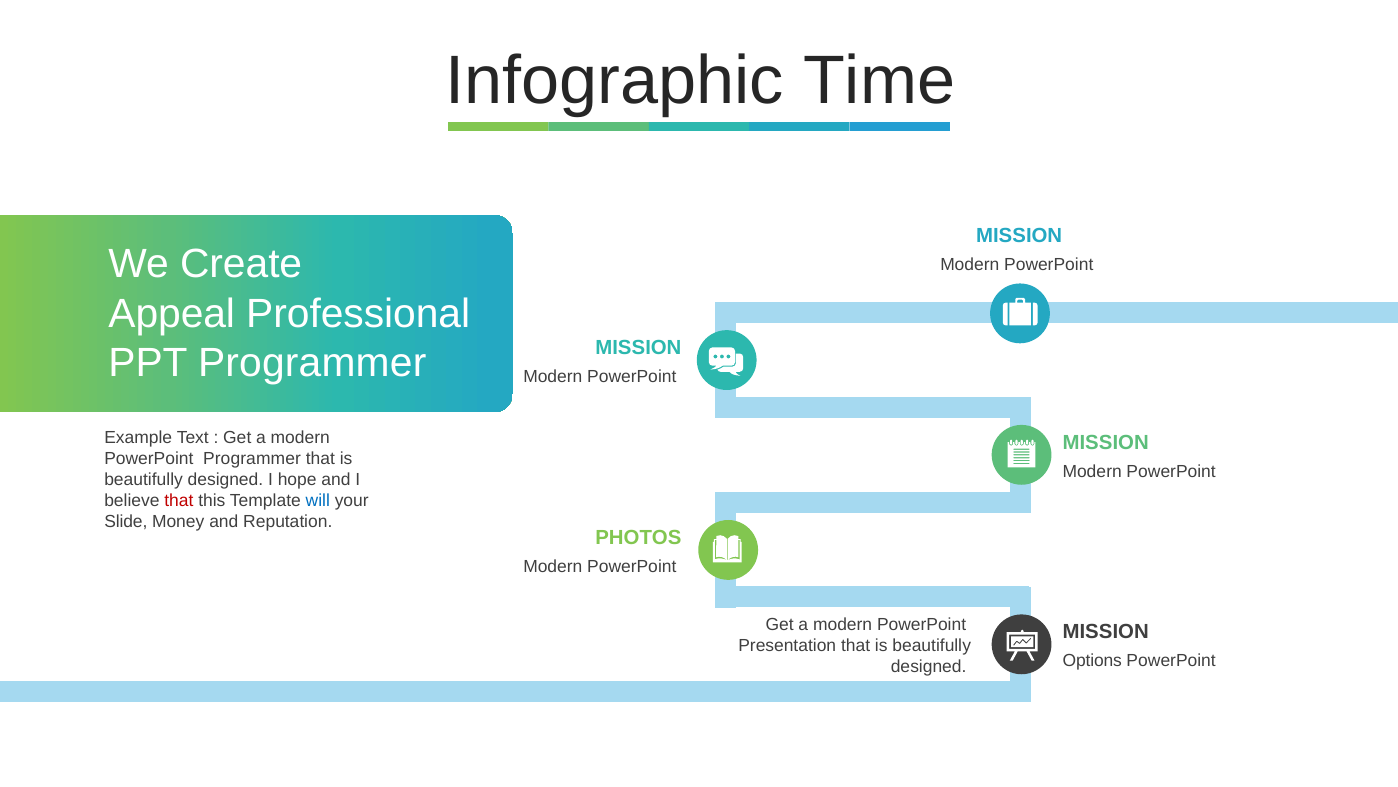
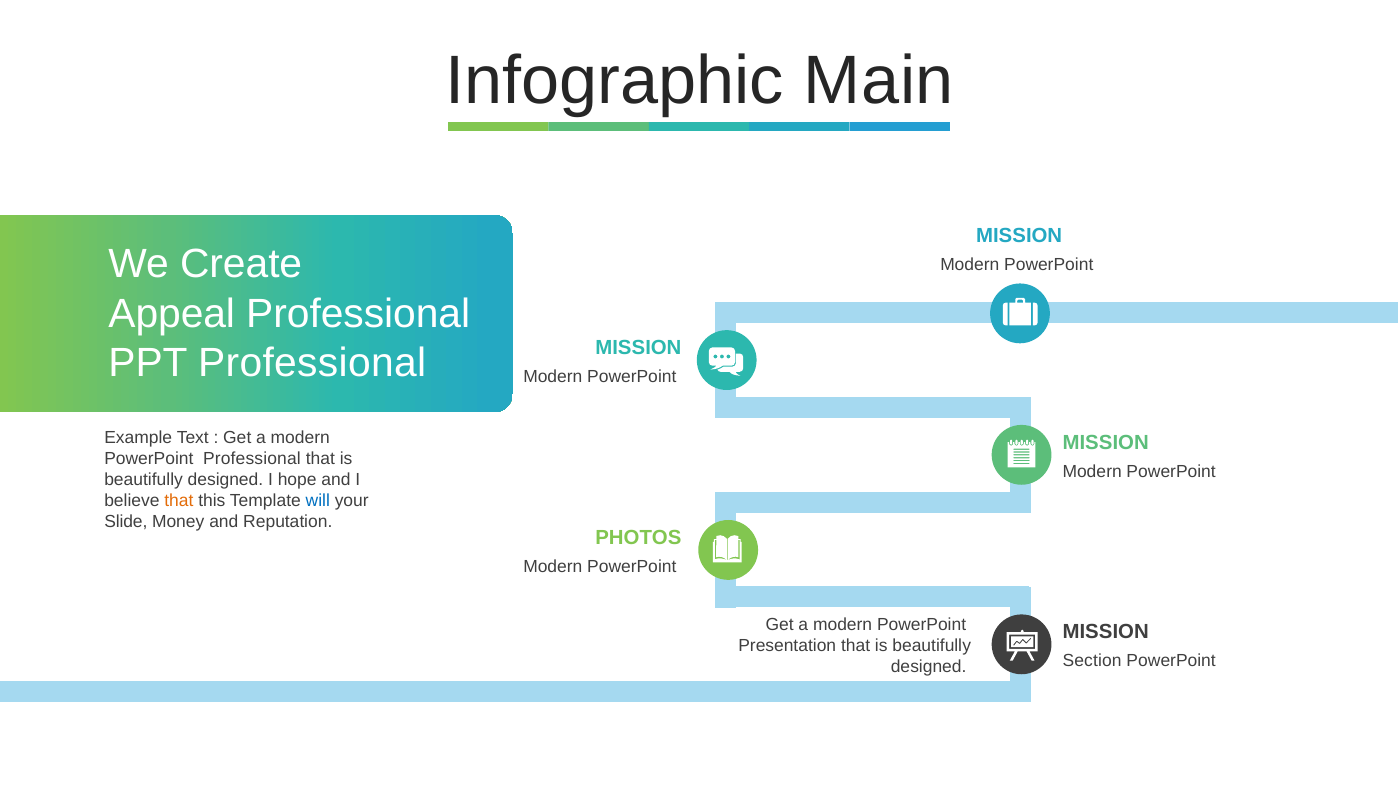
Time: Time -> Main
PPT Programmer: Programmer -> Professional
PowerPoint Programmer: Programmer -> Professional
that at (179, 500) colour: red -> orange
Options: Options -> Section
